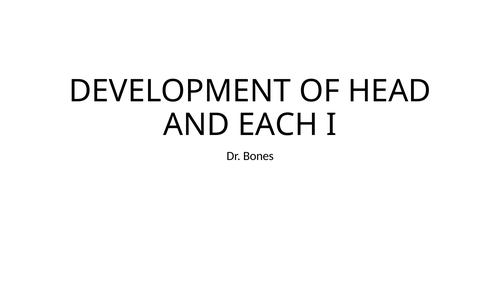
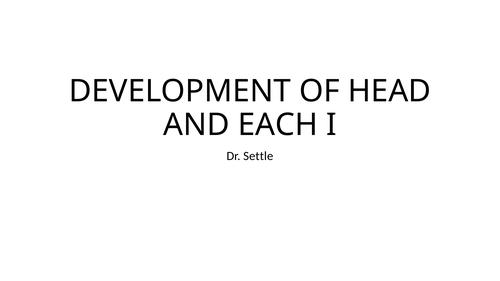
Bones: Bones -> Settle
